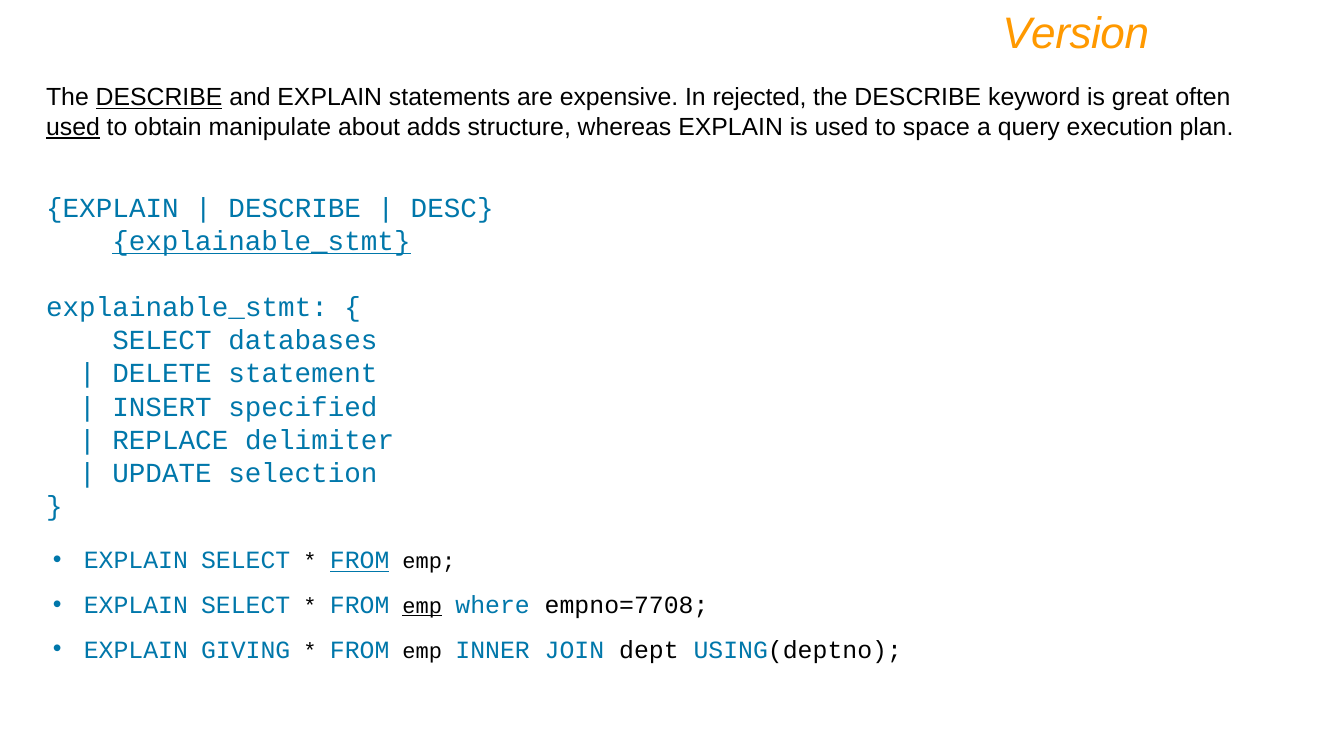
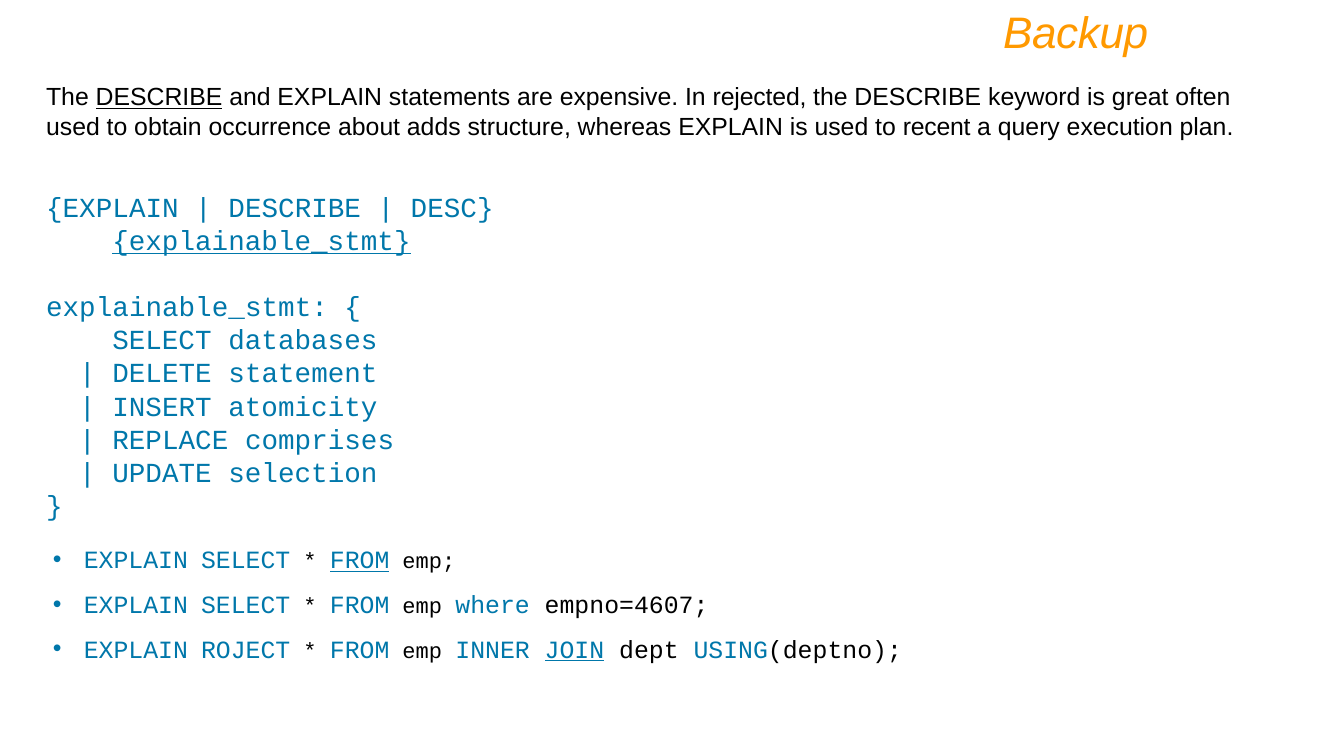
Version: Version -> Backup
used at (73, 128) underline: present -> none
manipulate: manipulate -> occurrence
space: space -> recent
specified: specified -> atomicity
delimiter: delimiter -> comprises
emp at (422, 606) underline: present -> none
empno=7708: empno=7708 -> empno=4607
GIVING: GIVING -> ROJECT
JOIN underline: none -> present
